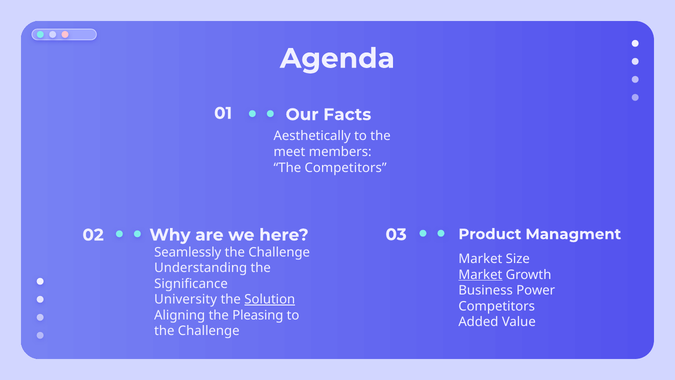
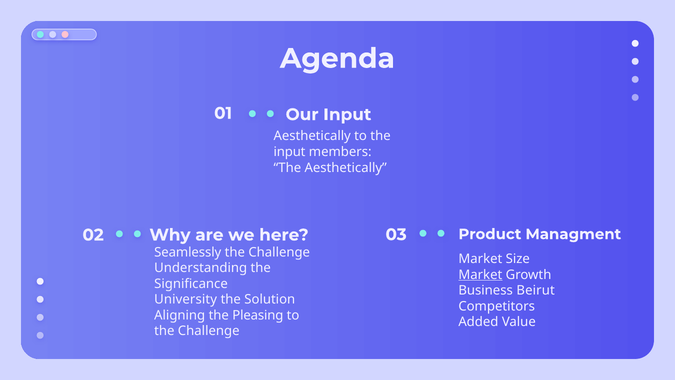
Our Facts: Facts -> Input
meet at (289, 152): meet -> input
The Competitors: Competitors -> Aesthetically
Power: Power -> Beirut
Solution underline: present -> none
